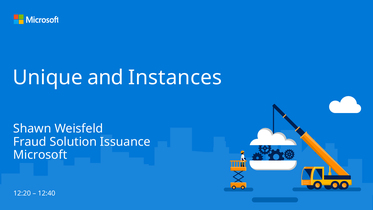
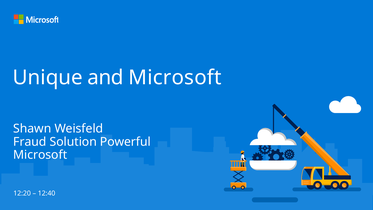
and Instances: Instances -> Microsoft
Issuance: Issuance -> Powerful
